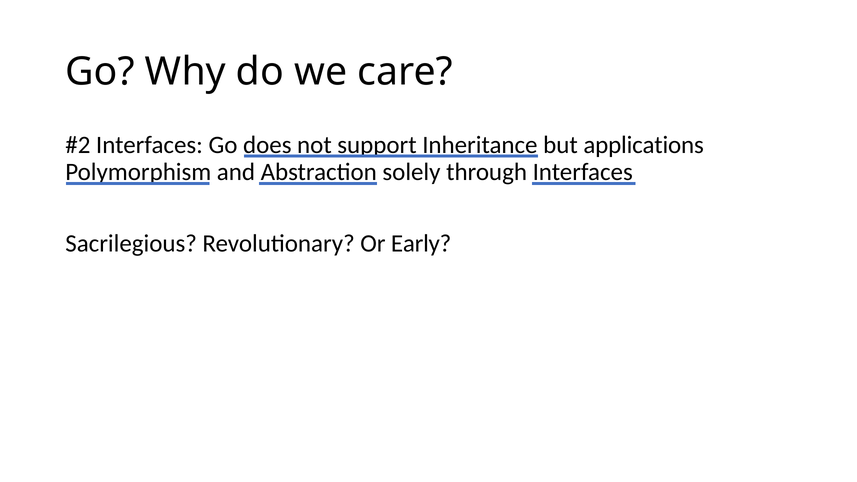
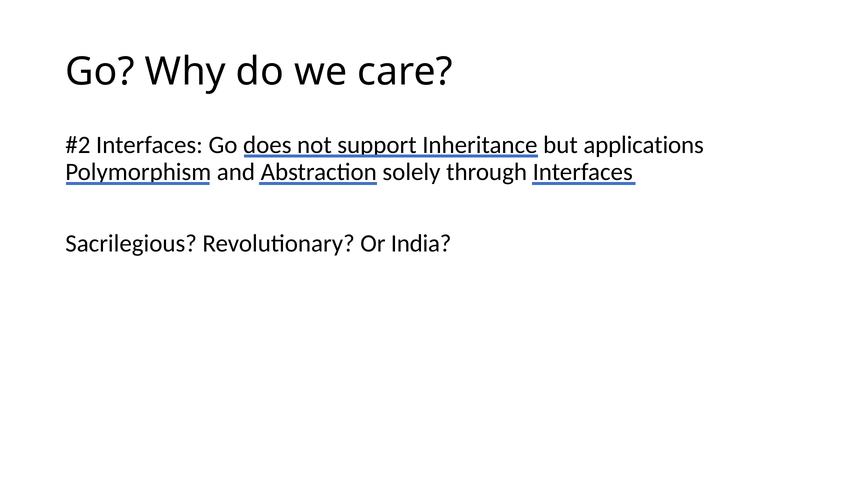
Early: Early -> India
